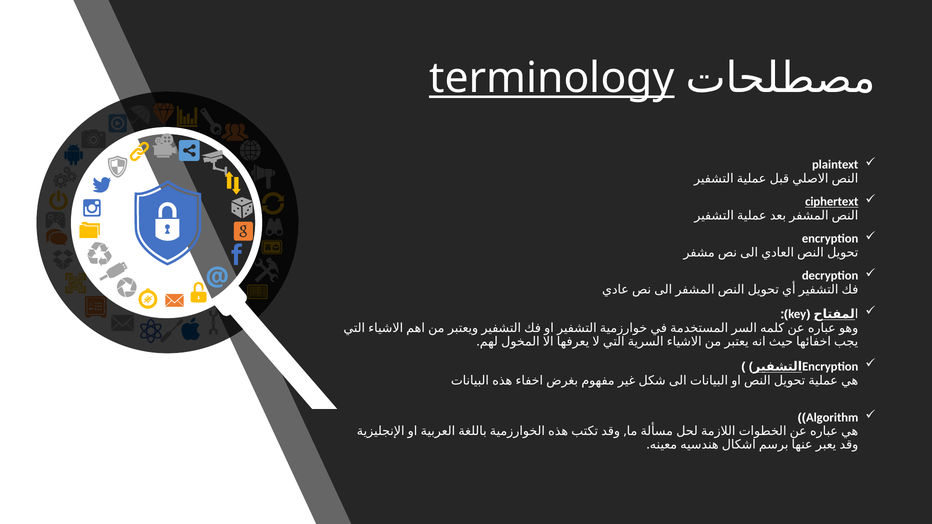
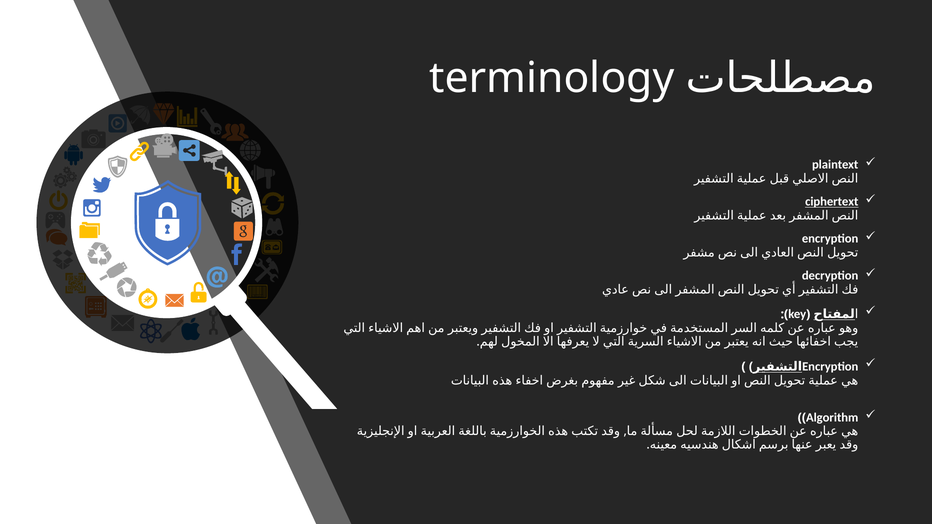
terminology underline: present -> none
